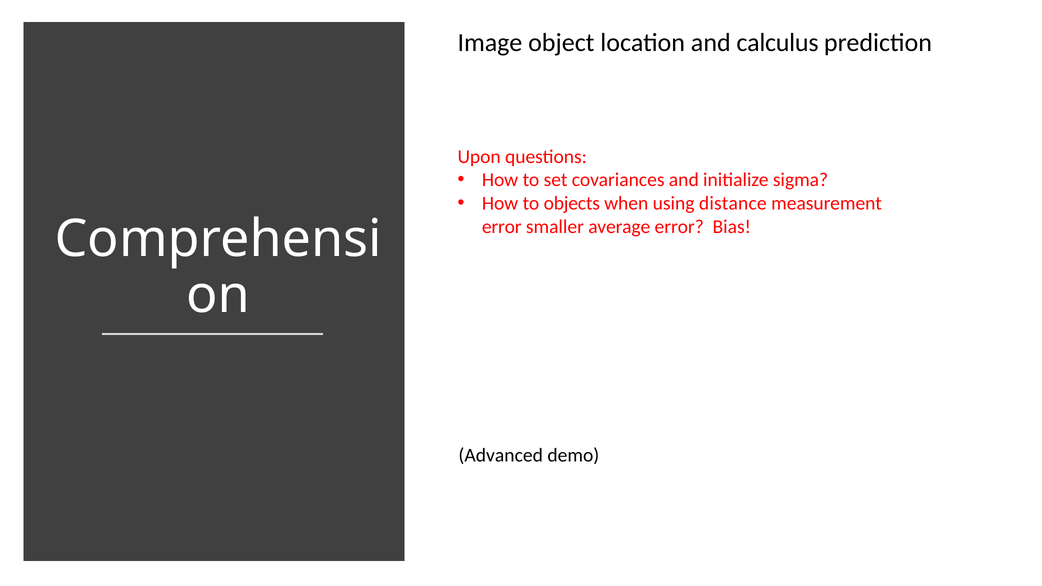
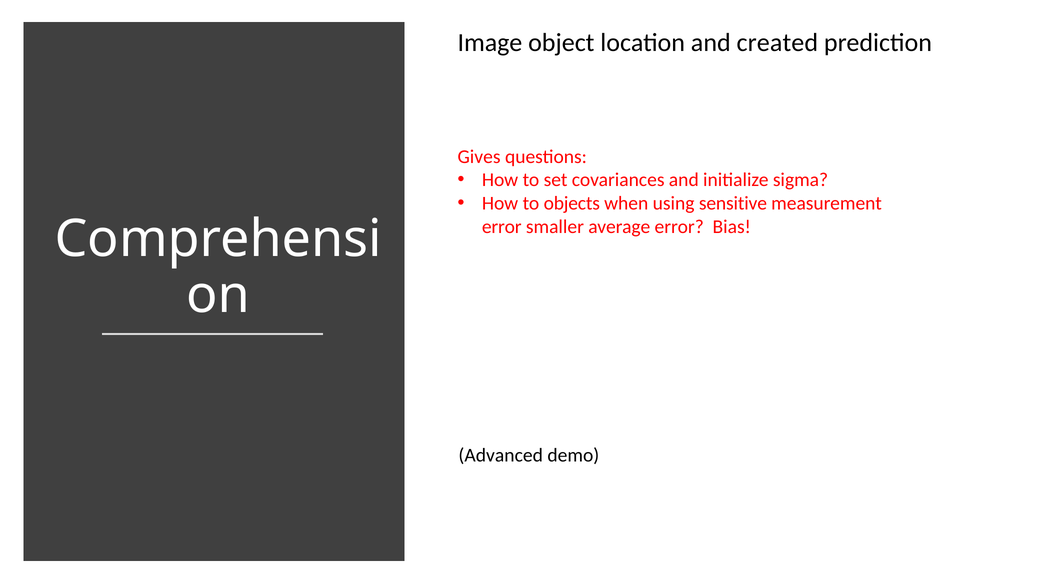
calculus: calculus -> created
Upon: Upon -> Gives
distance: distance -> sensitive
